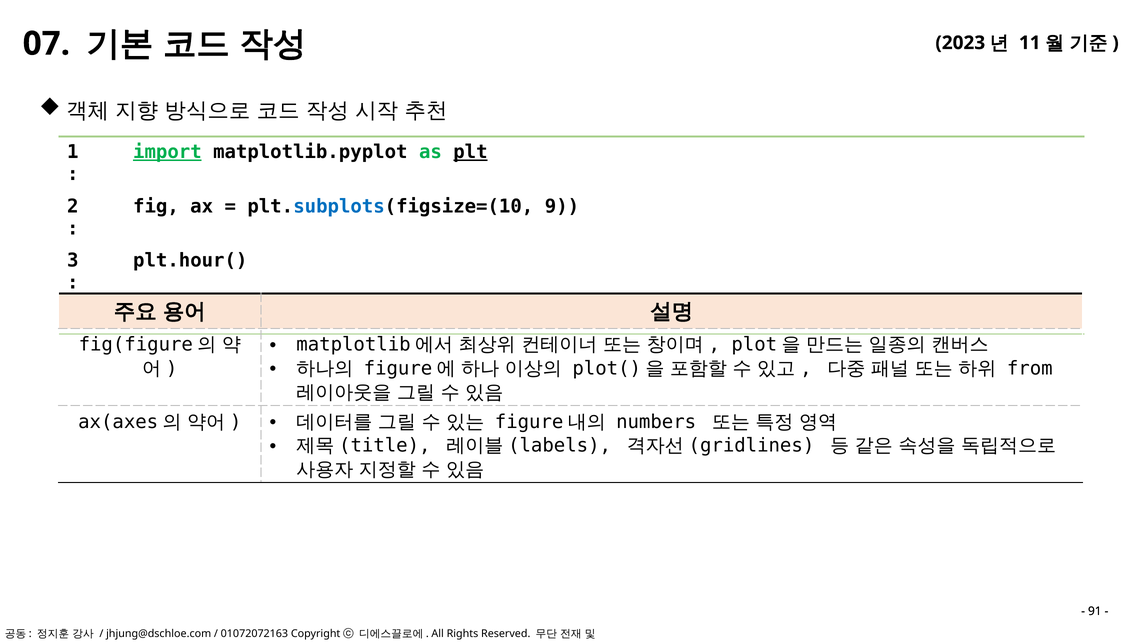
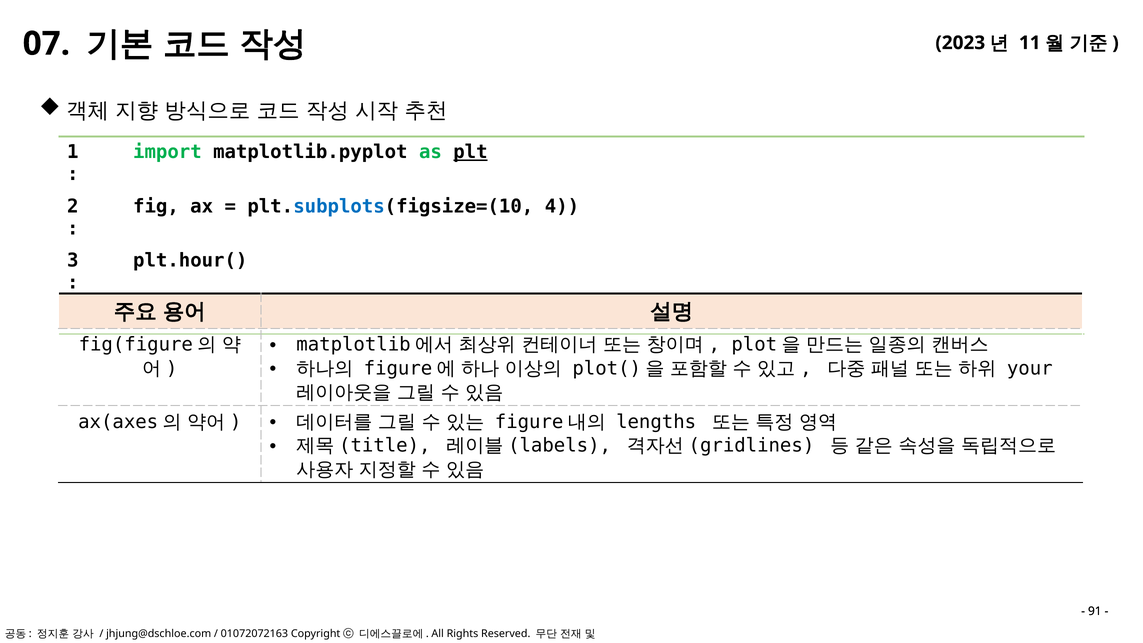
import underline: present -> none
9: 9 -> 4
from: from -> your
numbers: numbers -> lengths
